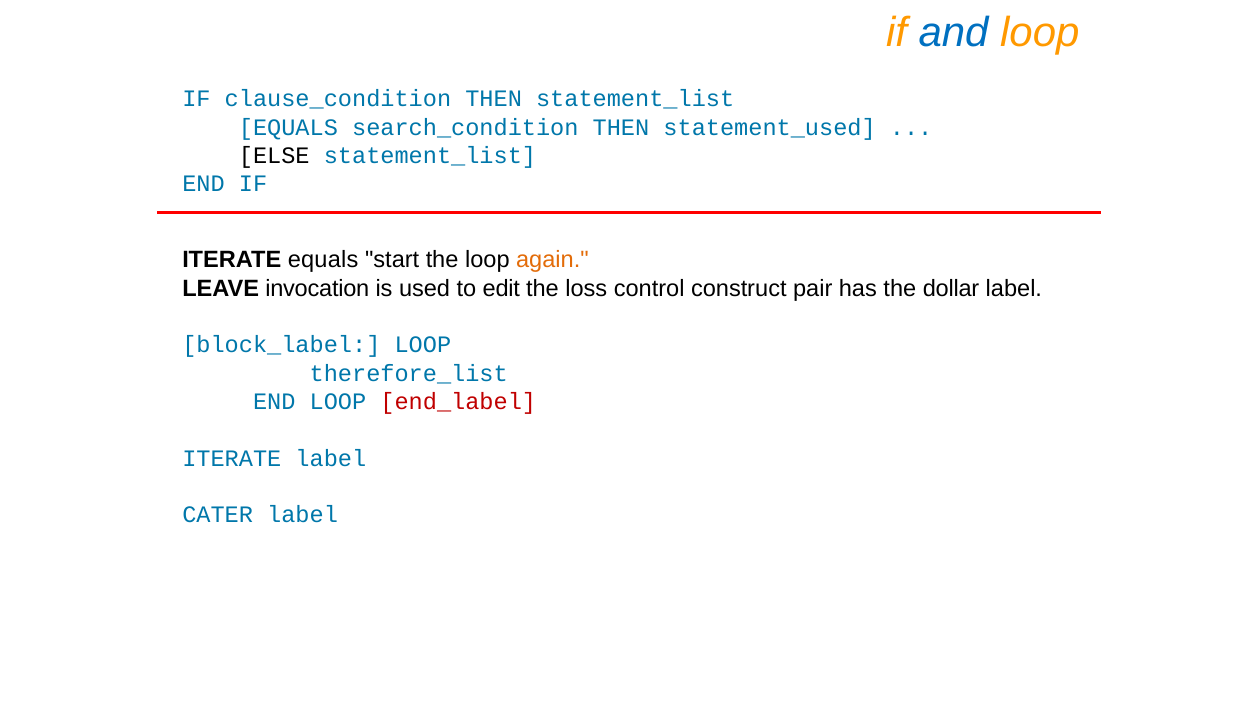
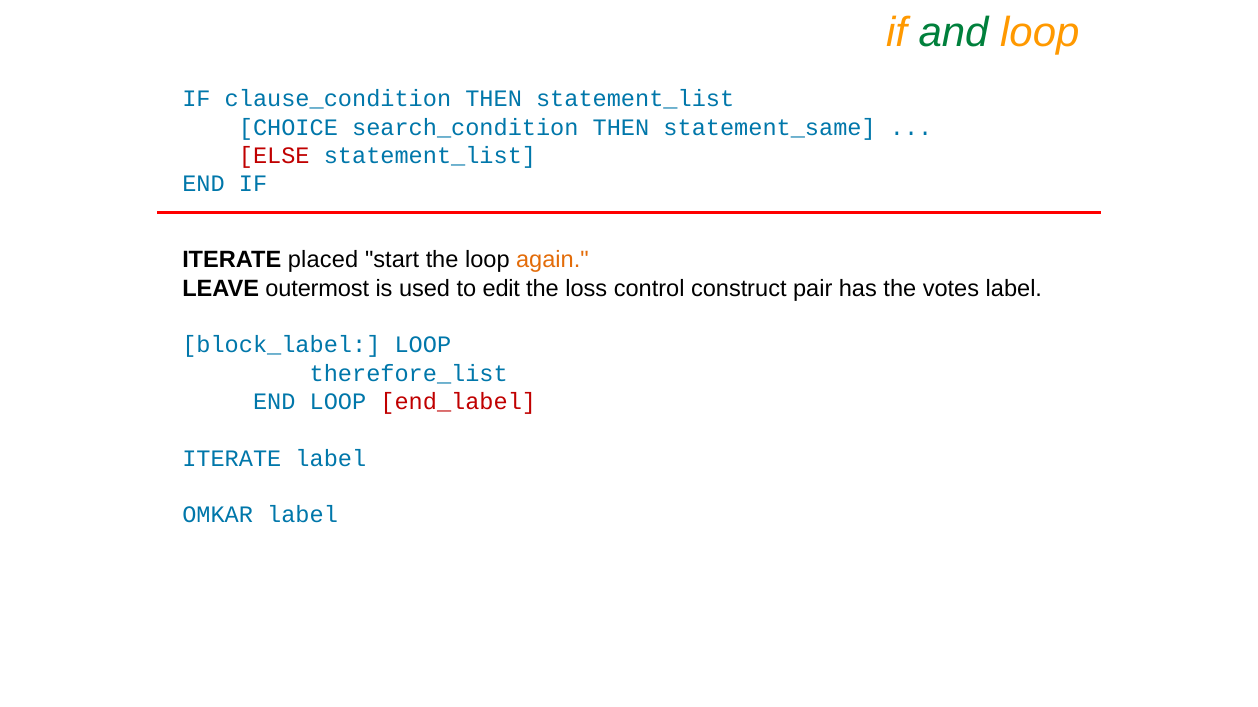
and colour: blue -> green
EQUALS at (288, 127): EQUALS -> CHOICE
statement_used: statement_used -> statement_same
ELSE colour: black -> red
ITERATE equals: equals -> placed
invocation: invocation -> outermost
dollar: dollar -> votes
CATER: CATER -> OMKAR
